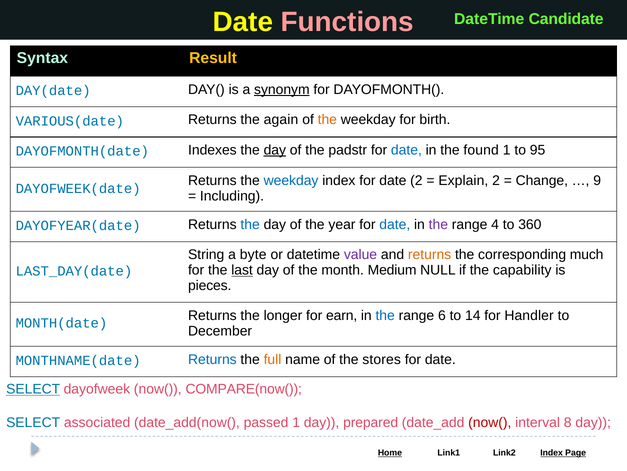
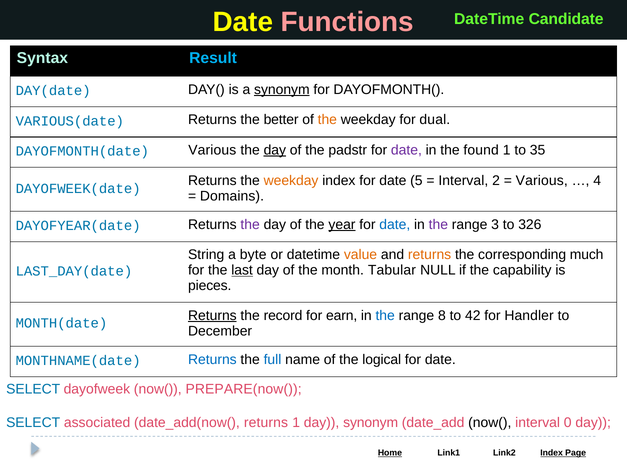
Result colour: yellow -> light blue
again: again -> better
birth: birth -> dual
DAYOFMONTH(date Indexes: Indexes -> Various
date at (406, 150) colour: blue -> purple
95: 95 -> 35
weekday at (291, 180) colour: blue -> orange
date 2: 2 -> 5
Explain at (463, 180): Explain -> Interval
Change at (542, 180): Change -> Various
9: 9 -> 4
Including: Including -> Domains
the at (250, 224) colour: blue -> purple
year underline: none -> present
4: 4 -> 3
360: 360 -> 326
value colour: purple -> orange
Medium: Medium -> Tabular
Returns at (212, 315) underline: none -> present
longer: longer -> record
6: 6 -> 8
14: 14 -> 42
full colour: orange -> blue
stores: stores -> logical
SELECT at (33, 389) underline: present -> none
COMPARE(now(: COMPARE(now( -> PREPARE(now(
date_add(now( passed: passed -> returns
day prepared: prepared -> synonym
now( at (490, 422) colour: red -> black
8: 8 -> 0
